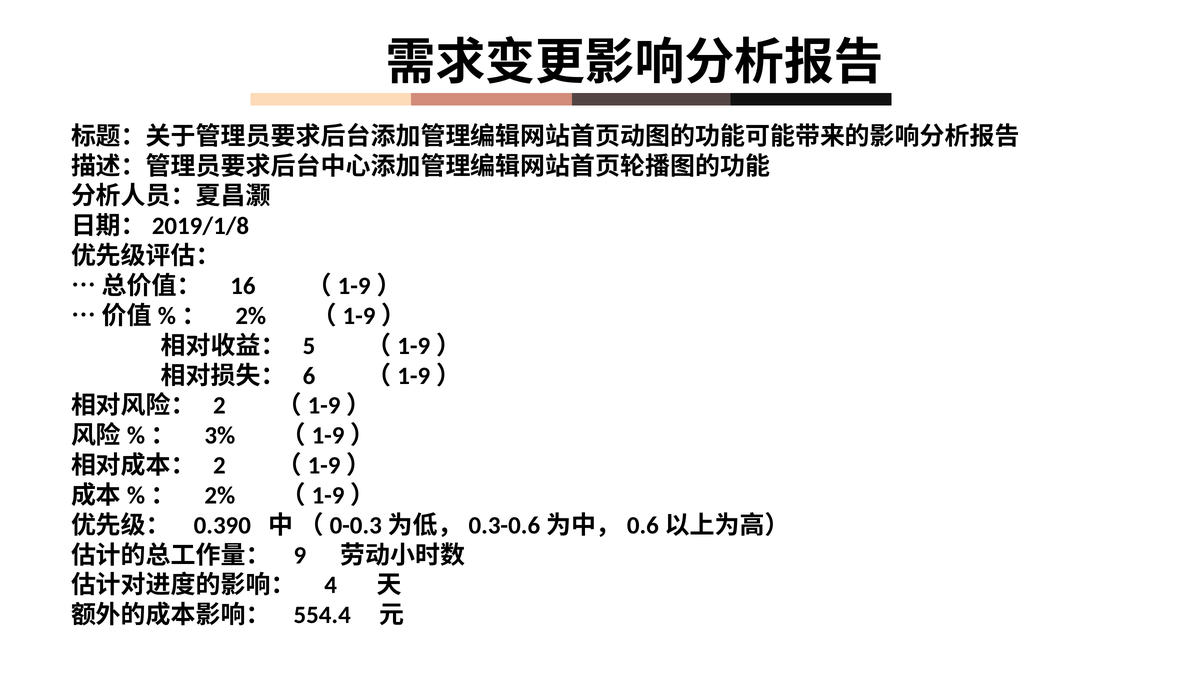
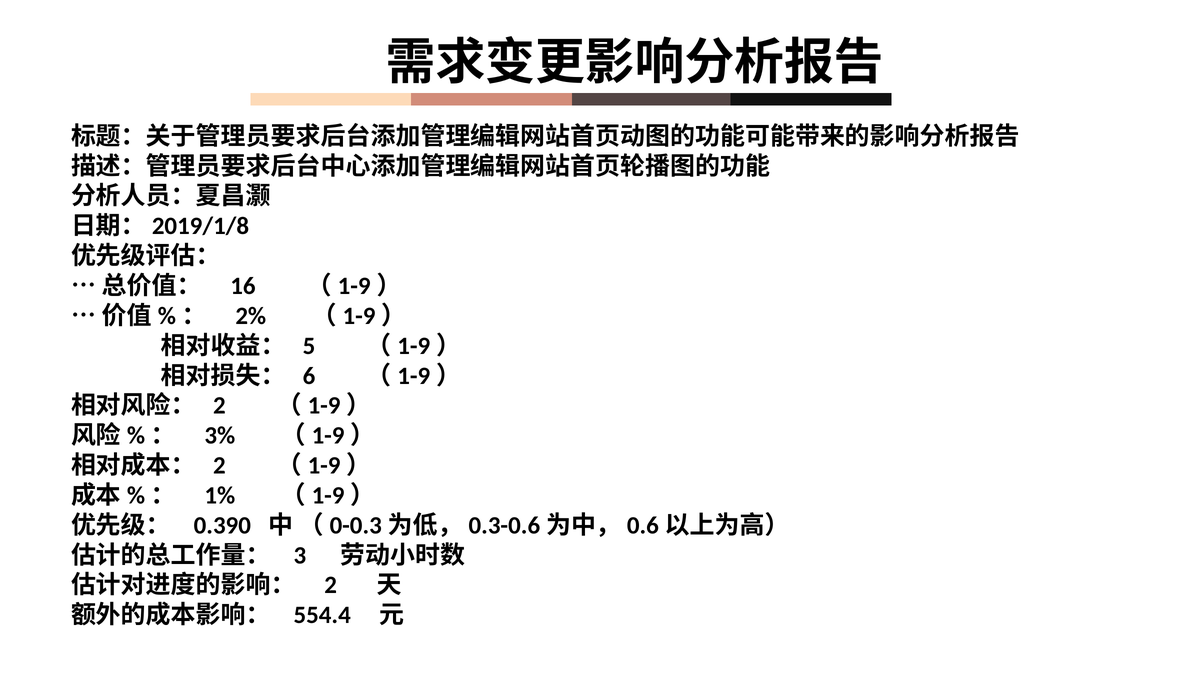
2% at (220, 495): 2% -> 1%
9: 9 -> 3
4 at (331, 585): 4 -> 2
